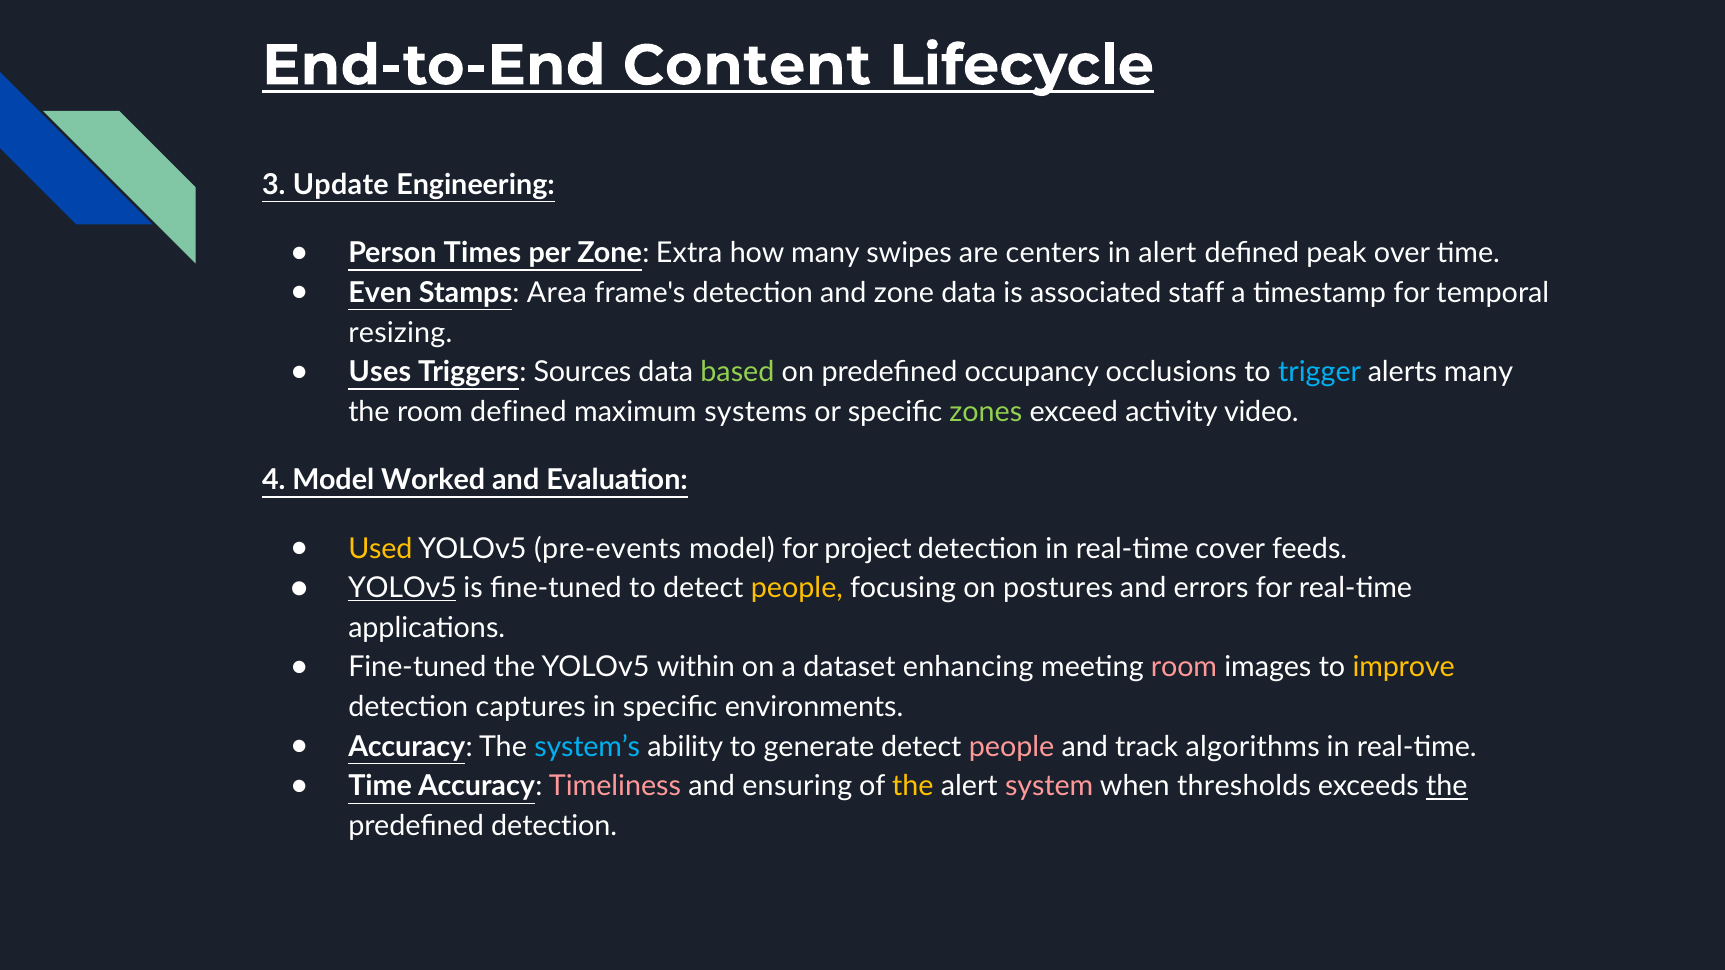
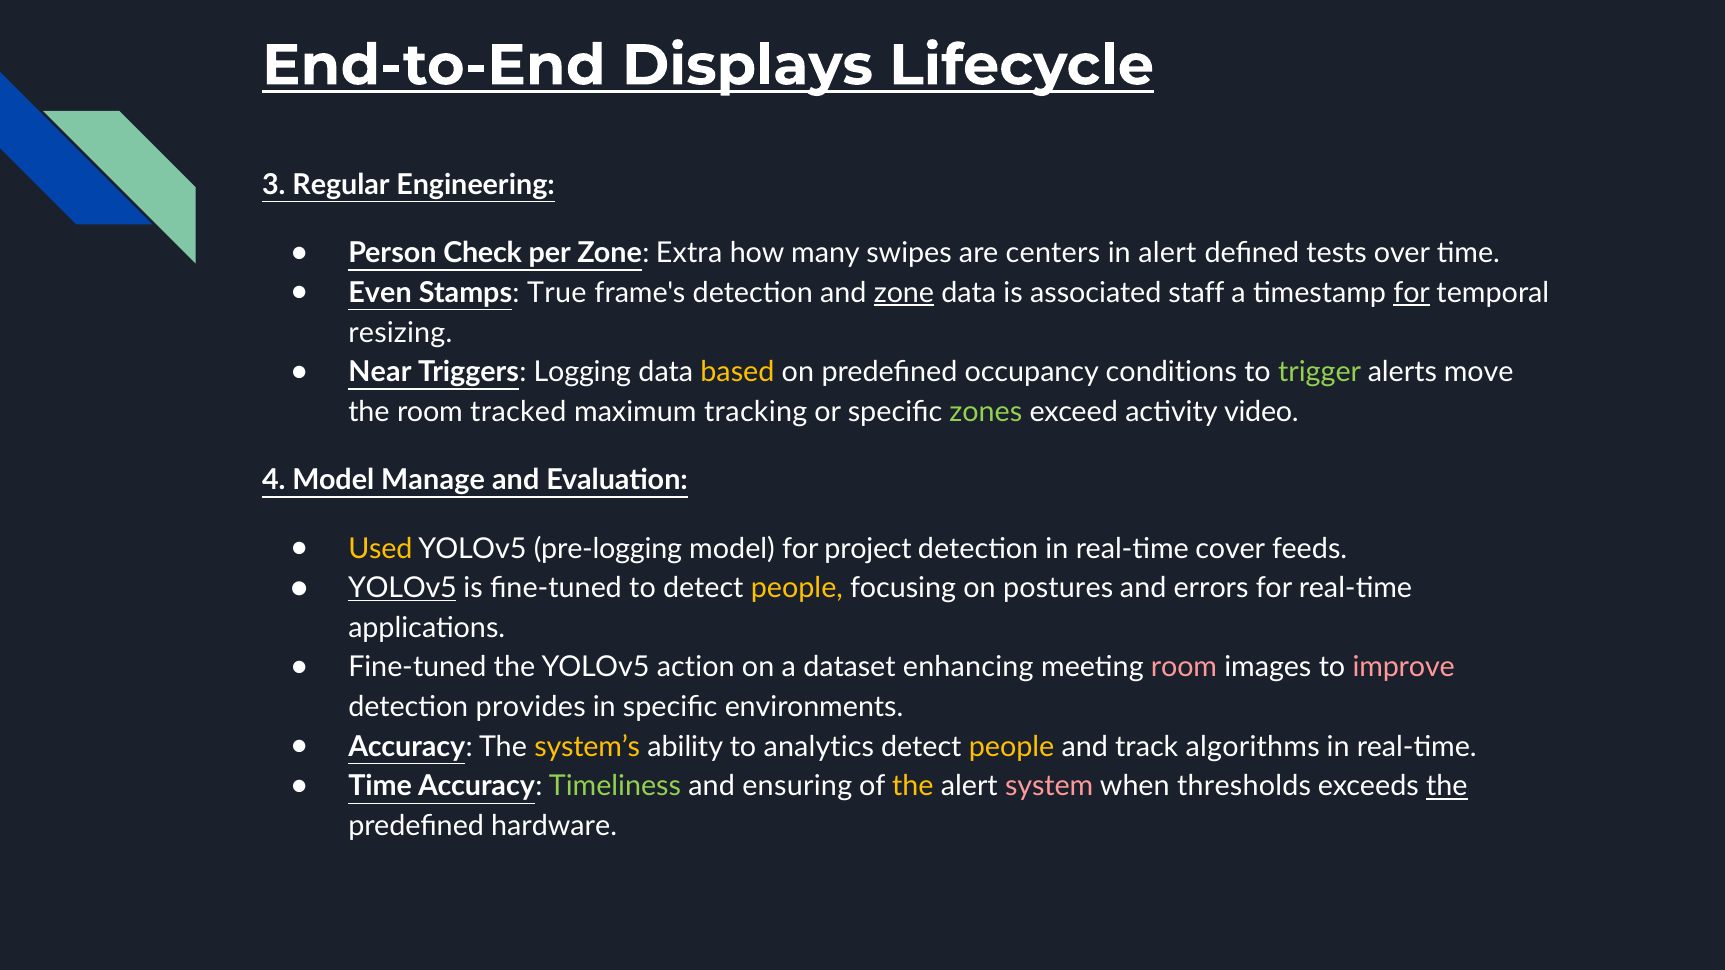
Content: Content -> Displays
Update: Update -> Regular
Times: Times -> Check
peak: peak -> tests
Area: Area -> True
zone at (904, 293) underline: none -> present
for at (1412, 293) underline: none -> present
Uses: Uses -> Near
Sources: Sources -> Logging
based colour: light green -> yellow
occlusions: occlusions -> conditions
trigger colour: light blue -> light green
alerts many: many -> move
room defined: defined -> tracked
systems: systems -> tracking
Worked: Worked -> Manage
pre-events: pre-events -> pre-logging
within: within -> action
improve colour: yellow -> pink
captures: captures -> provides
system’s colour: light blue -> yellow
generate: generate -> analytics
people at (1012, 747) colour: pink -> yellow
Timeliness colour: pink -> light green
predefined detection: detection -> hardware
